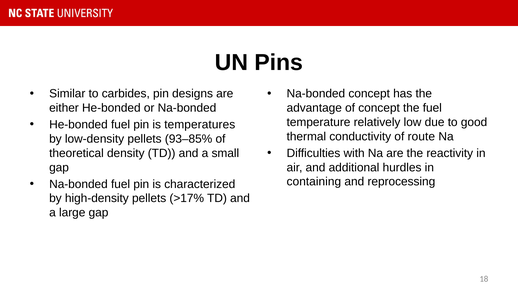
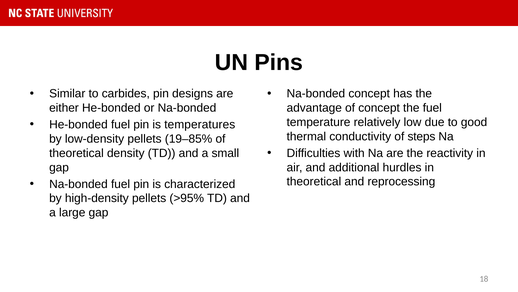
route: route -> steps
93–85%: 93–85% -> 19–85%
containing at (314, 181): containing -> theoretical
>17%: >17% -> >95%
